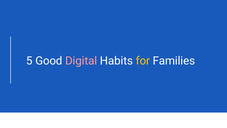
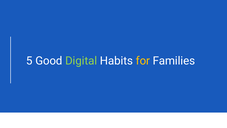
Digital colour: pink -> light green
